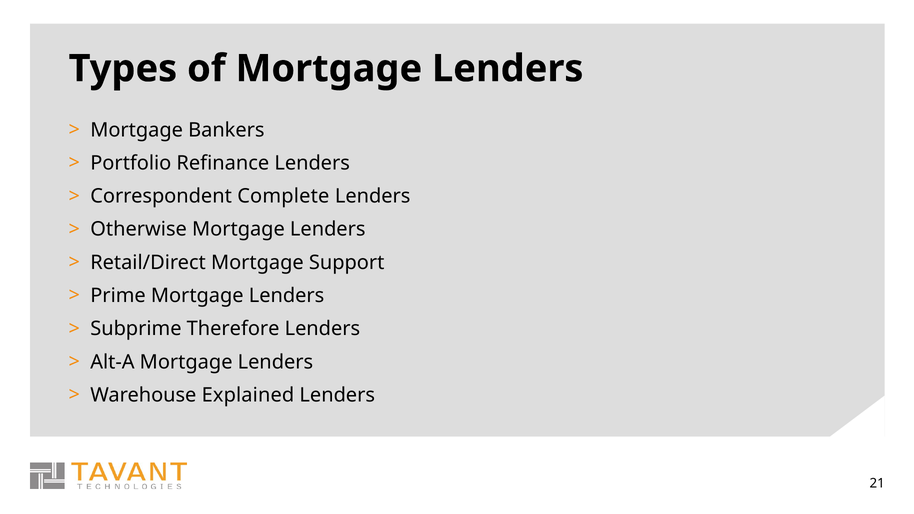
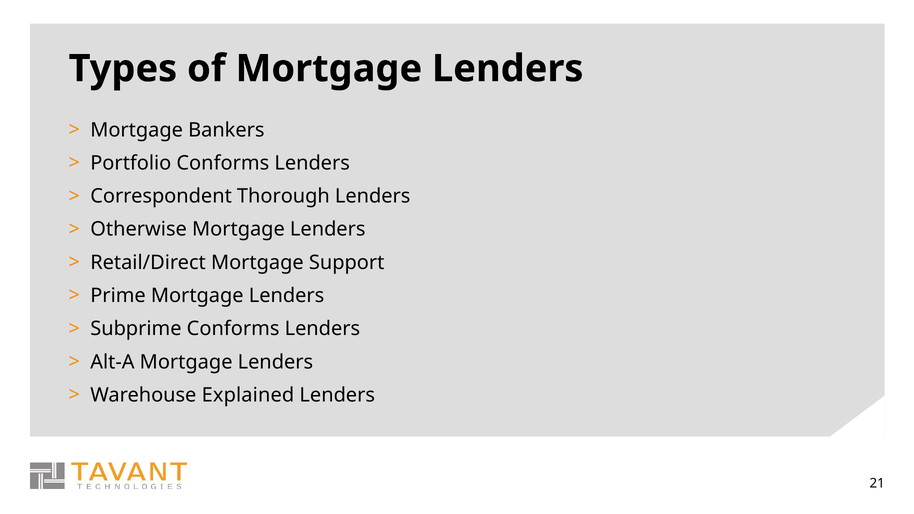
Portfolio Refinance: Refinance -> Conforms
Complete: Complete -> Thorough
Subprime Therefore: Therefore -> Conforms
